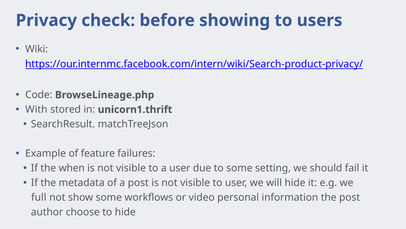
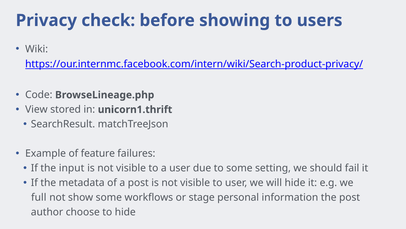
With: With -> View
when: when -> input
video: video -> stage
